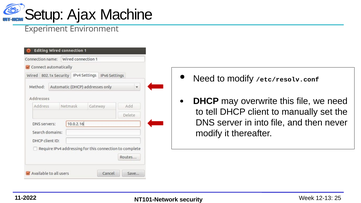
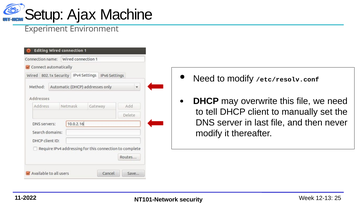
into: into -> last
